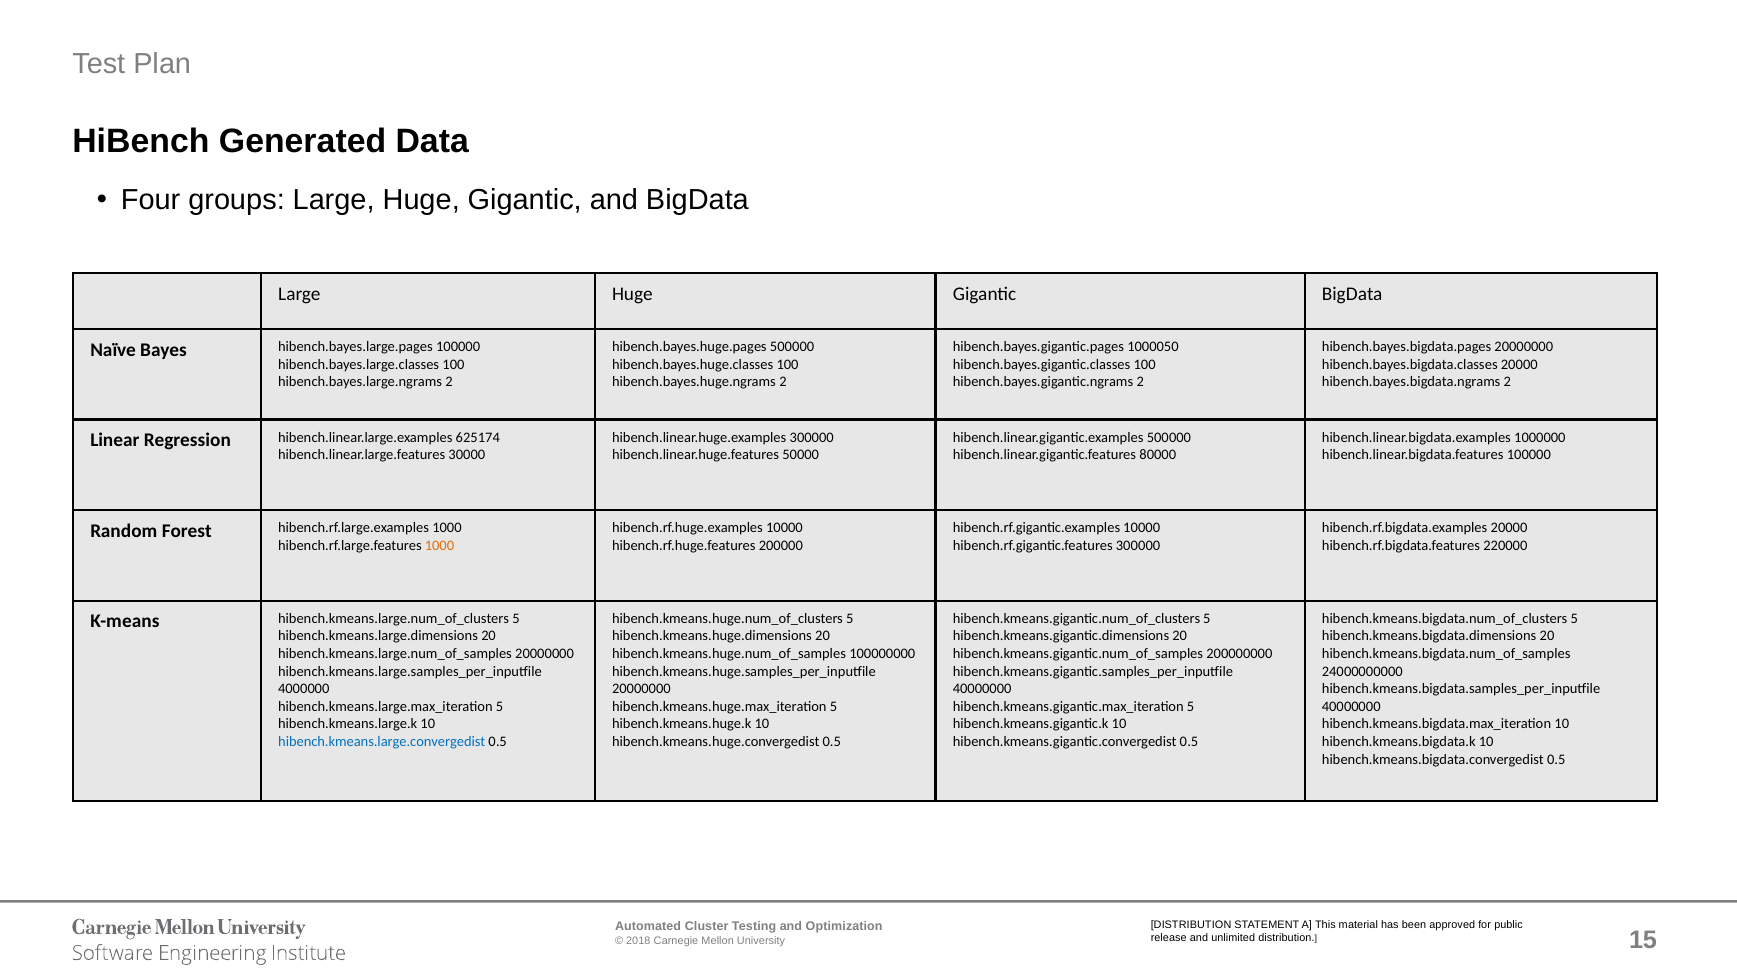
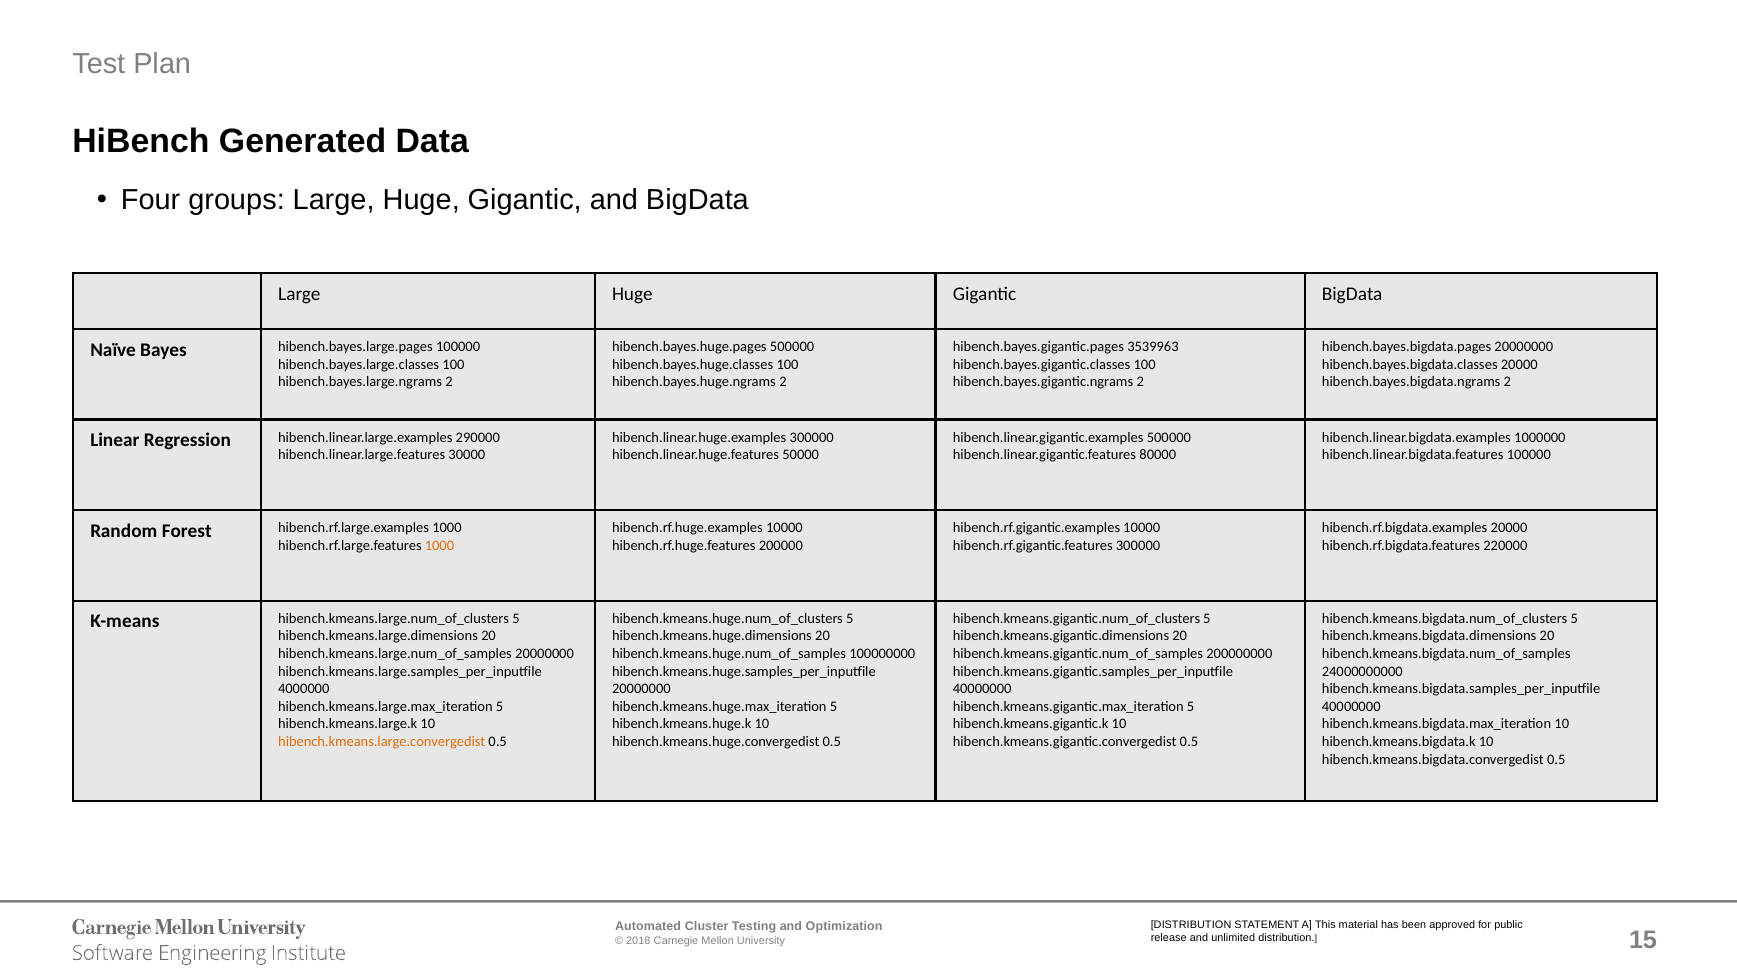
1000050: 1000050 -> 3539963
625174: 625174 -> 290000
hibench.kmeans.large.convergedist colour: blue -> orange
